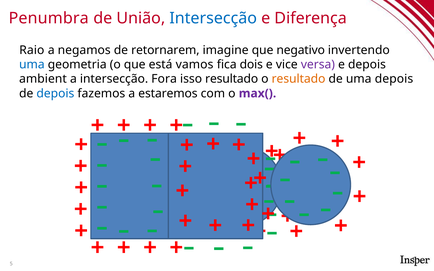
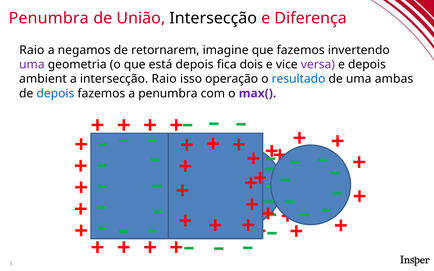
Intersecção at (213, 18) colour: blue -> black
que negativo: negativo -> fazemos
uma at (32, 65) colour: blue -> purple
está vamos: vamos -> depois
intersecção Fora: Fora -> Raio
isso resultado: resultado -> operação
resultado at (299, 79) colour: orange -> blue
uma depois: depois -> ambas
a estaremos: estaremos -> penumbra
